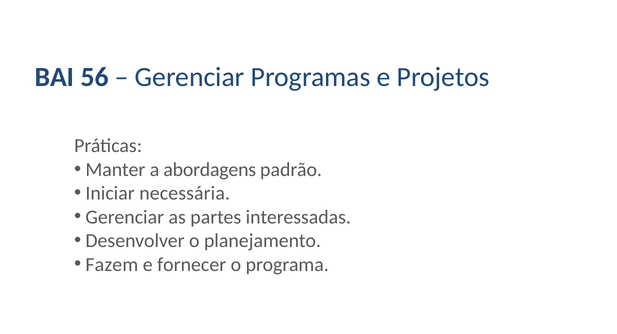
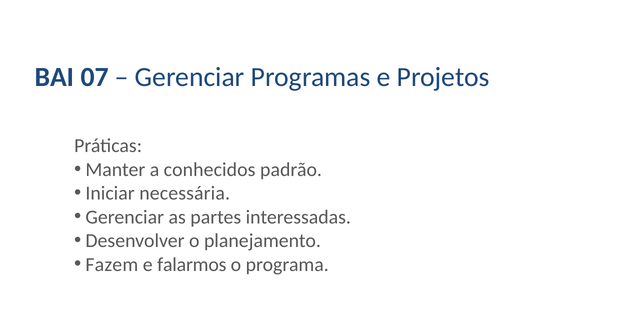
56: 56 -> 07
abordagens: abordagens -> conhecidos
fornecer: fornecer -> falarmos
